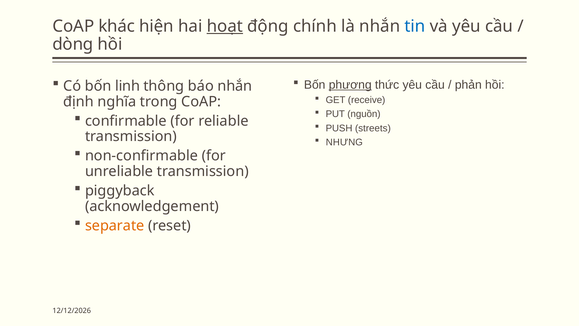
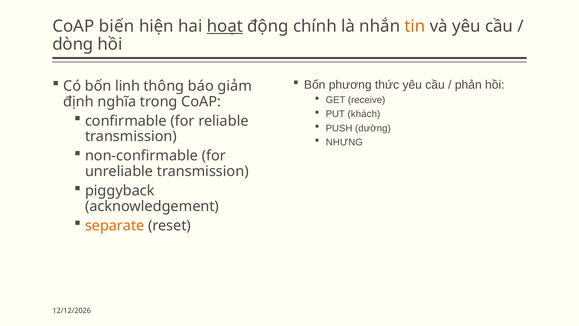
khác: khác -> biến
tin colour: blue -> orange
phương underline: present -> none
báo nhắn: nhắn -> giảm
nguồn: nguồn -> khách
streets: streets -> dường
